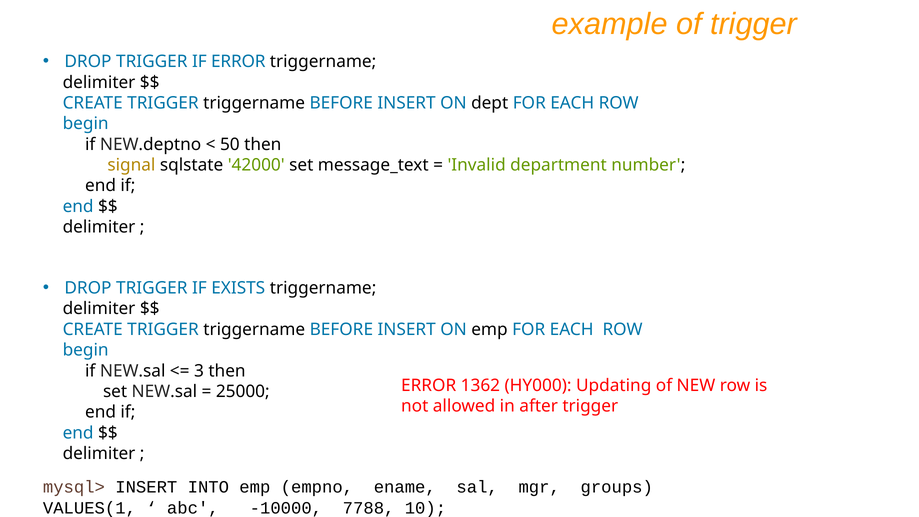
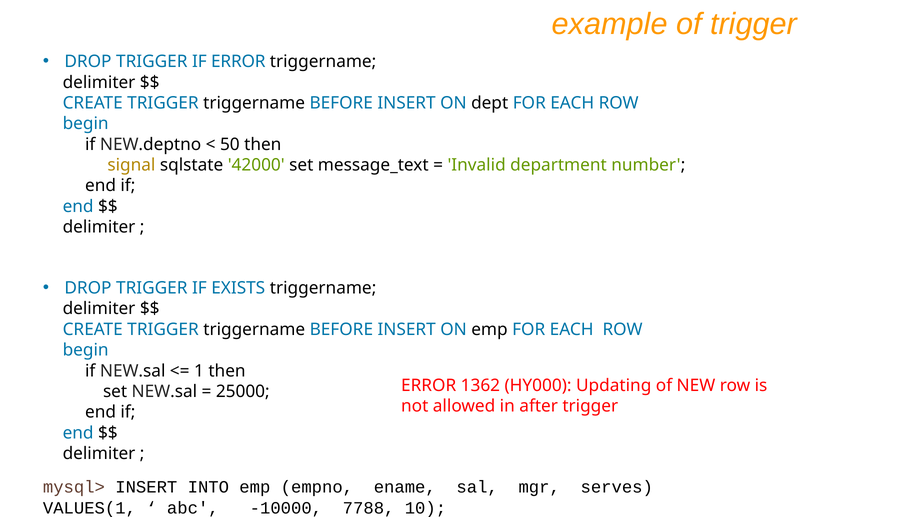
3: 3 -> 1
groups: groups -> serves
